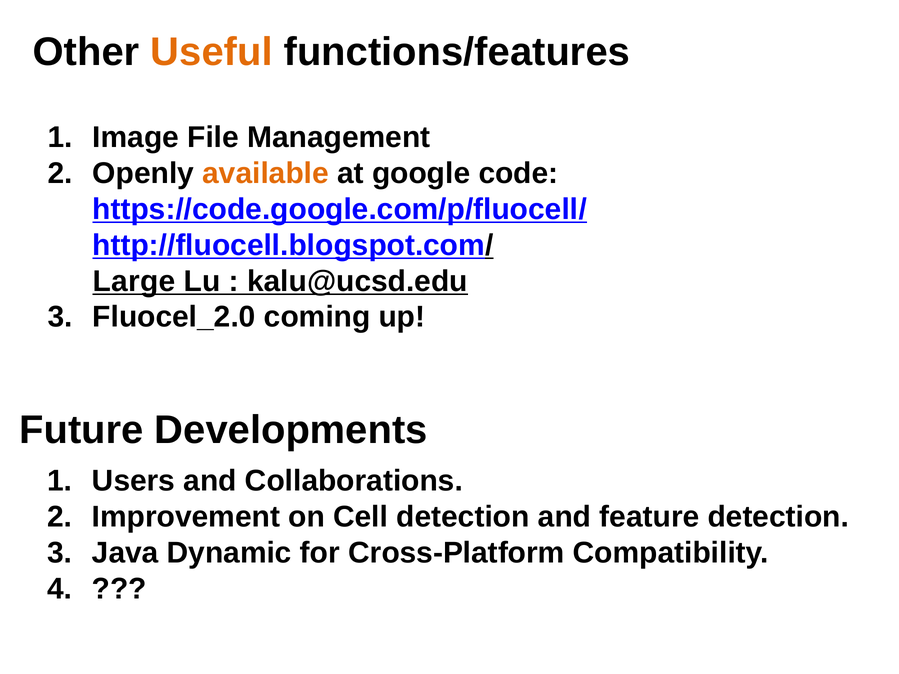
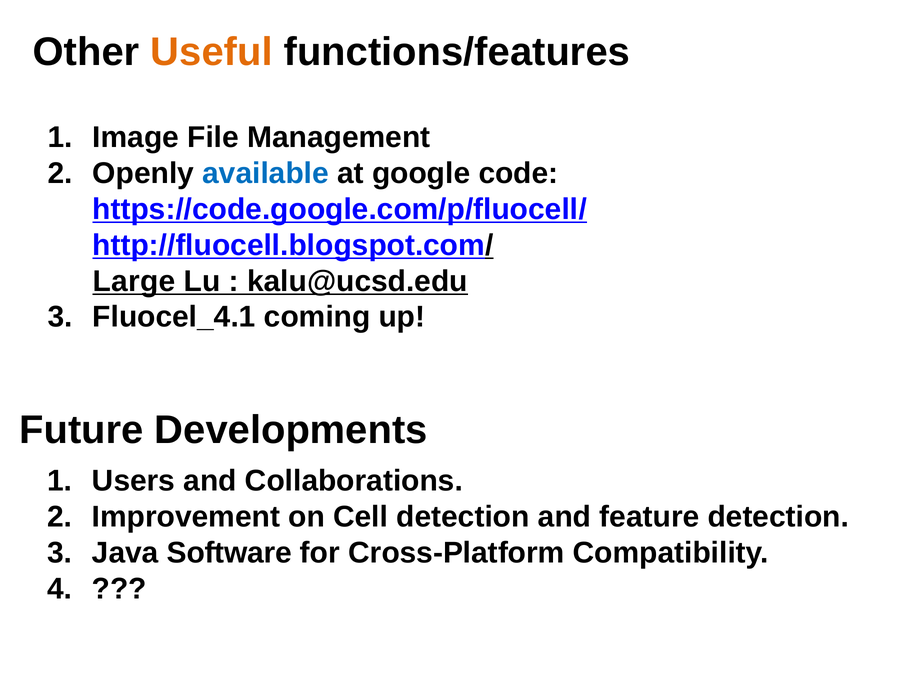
available colour: orange -> blue
Fluocel_2.0: Fluocel_2.0 -> Fluocel_4.1
Dynamic: Dynamic -> Software
